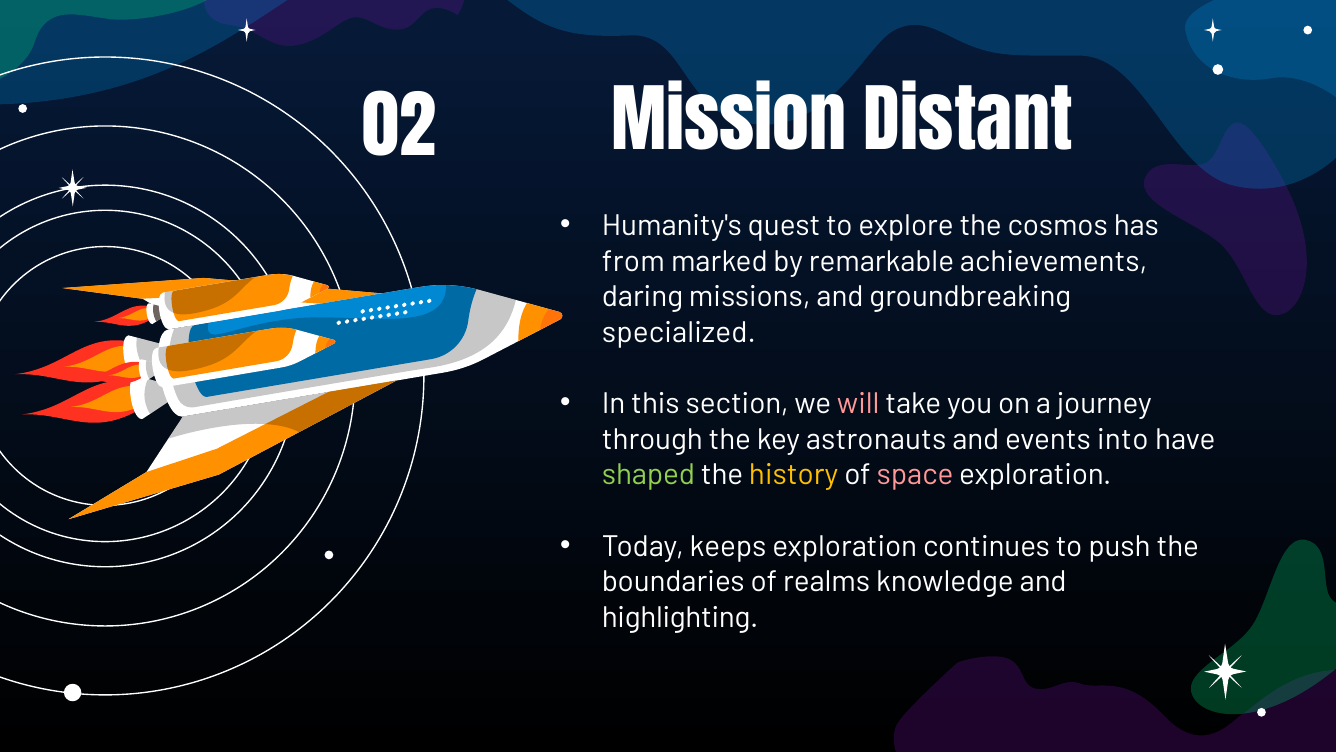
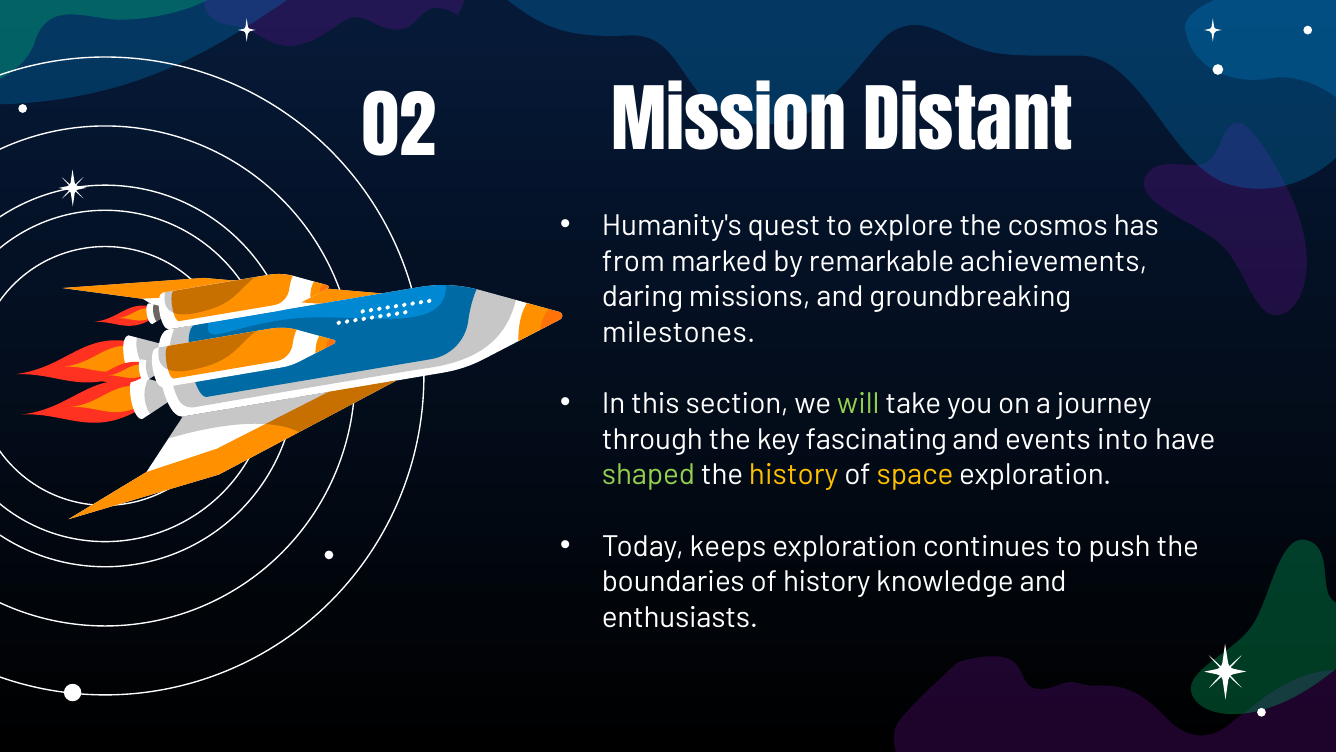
specialized: specialized -> milestones
will colour: pink -> light green
astronauts: astronauts -> fascinating
space colour: pink -> yellow
of realms: realms -> history
highlighting: highlighting -> enthusiasts
